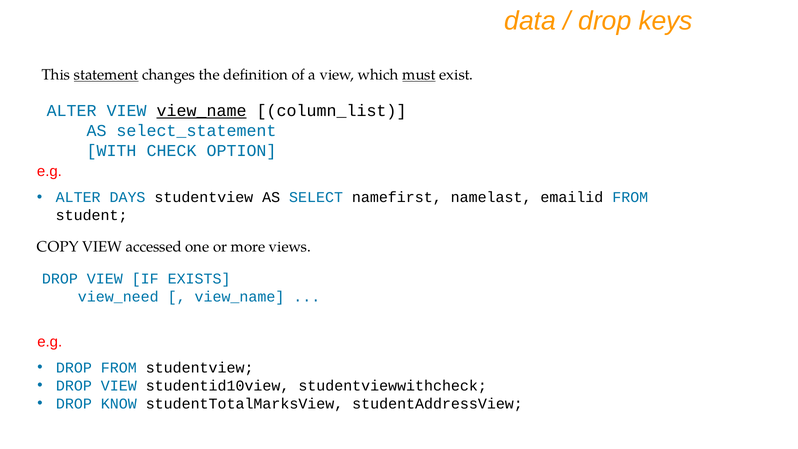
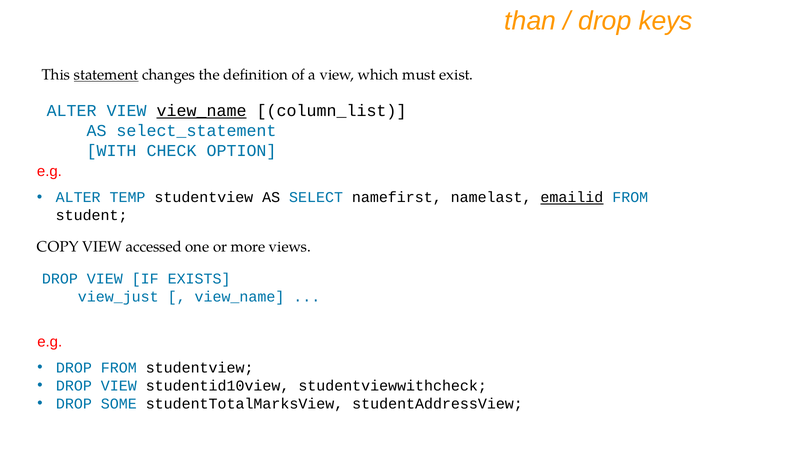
data: data -> than
must underline: present -> none
DAYS: DAYS -> TEMP
emailid underline: none -> present
view_need: view_need -> view_just
KNOW: KNOW -> SOME
